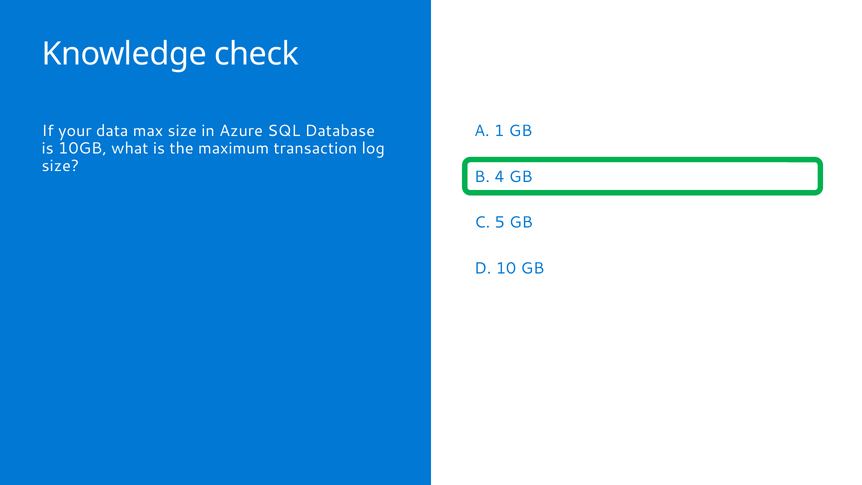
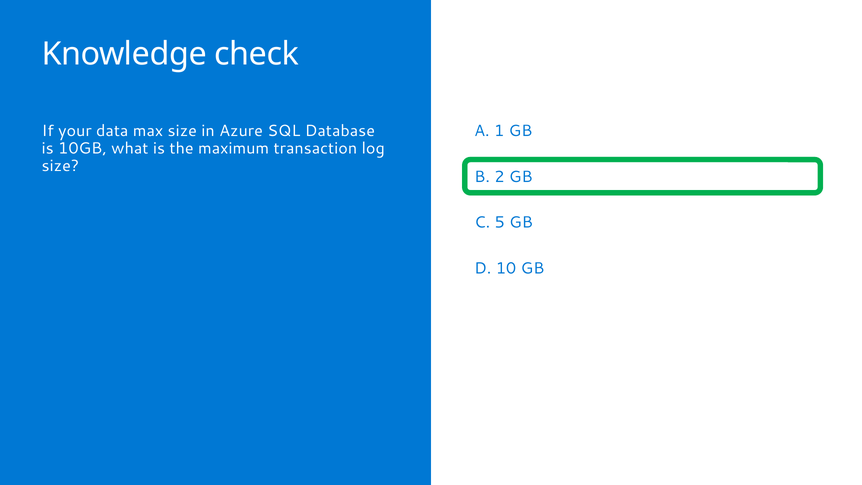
4: 4 -> 2
